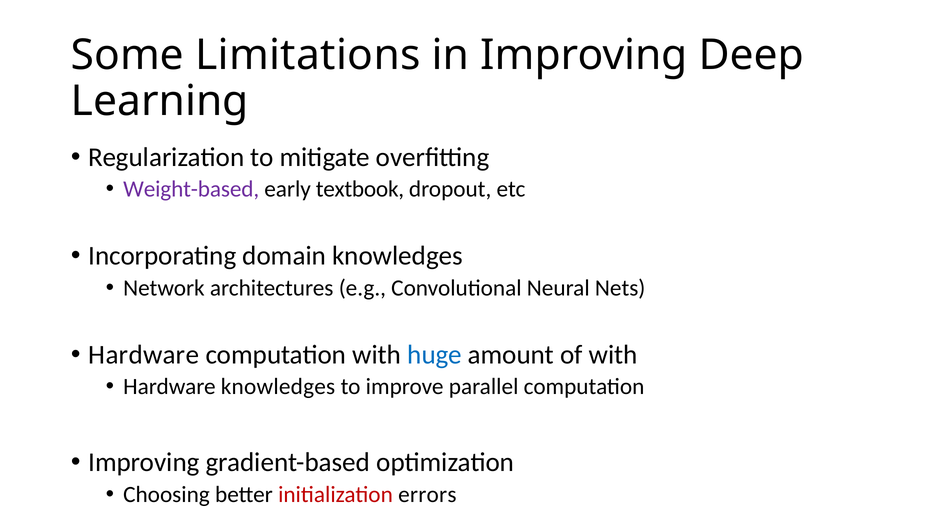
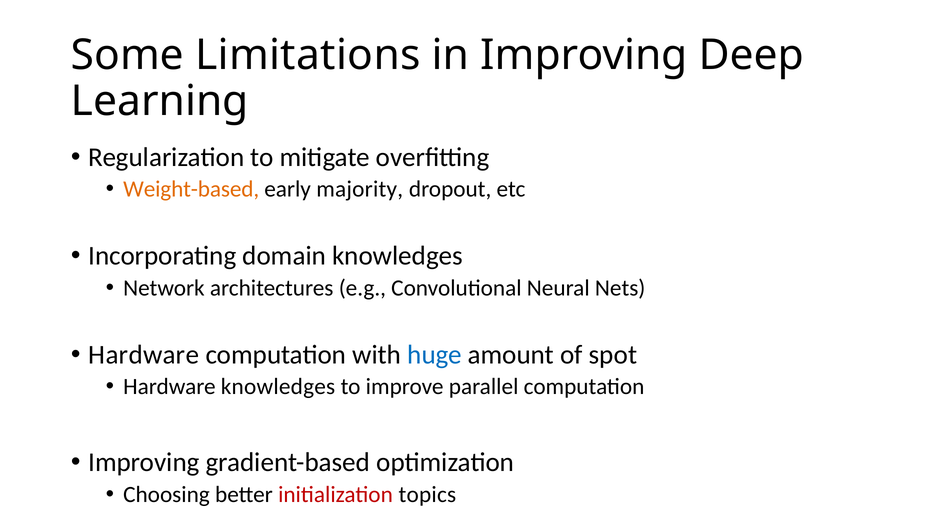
Weight-based colour: purple -> orange
textbook: textbook -> majority
of with: with -> spot
errors: errors -> topics
